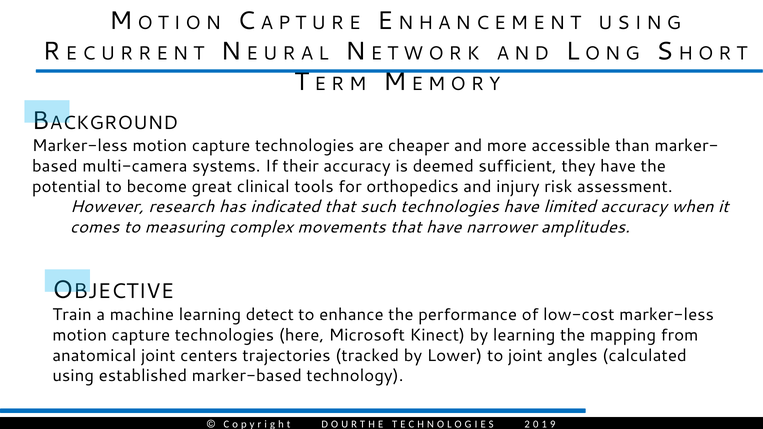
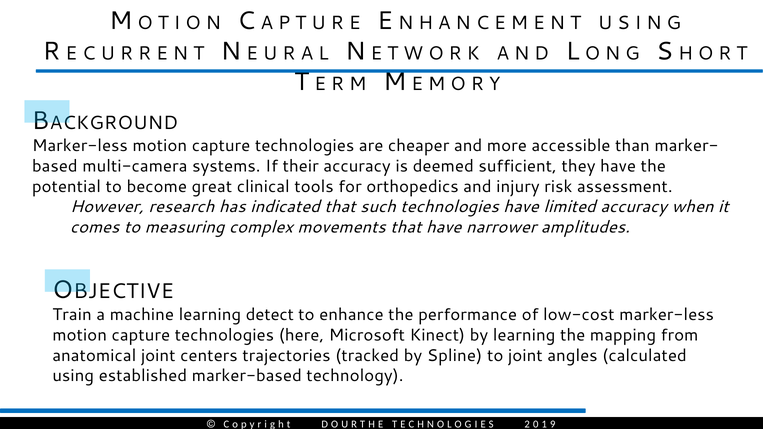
Lower: Lower -> Spline
